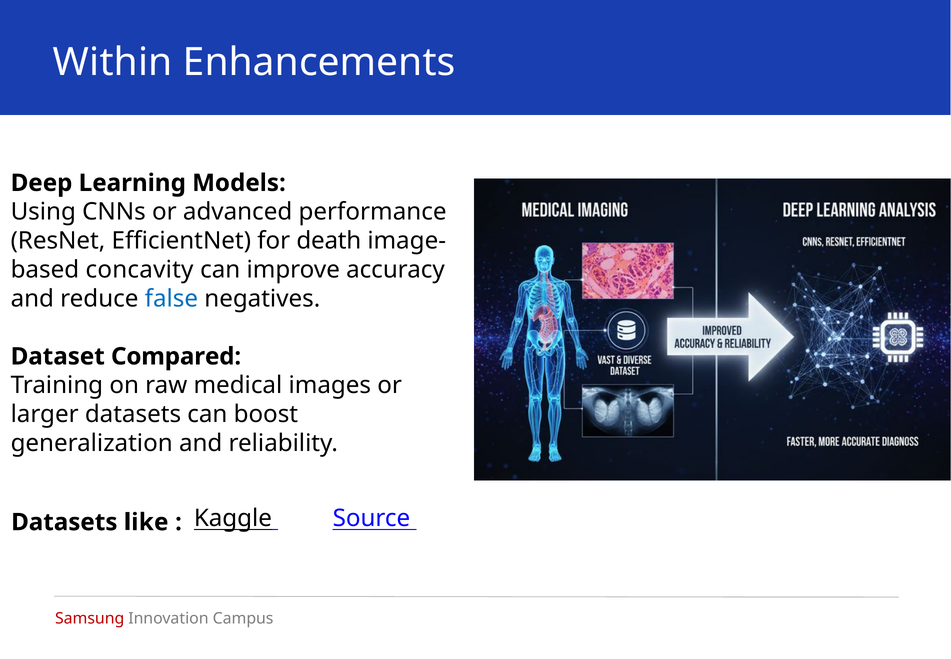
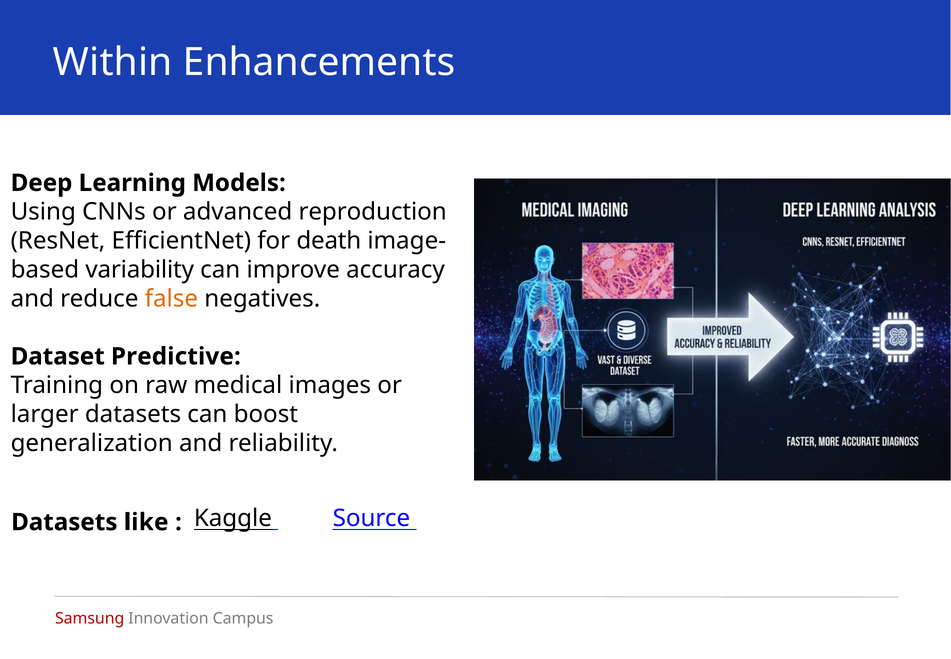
performance: performance -> reproduction
concavity: concavity -> variability
false colour: blue -> orange
Compared: Compared -> Predictive
